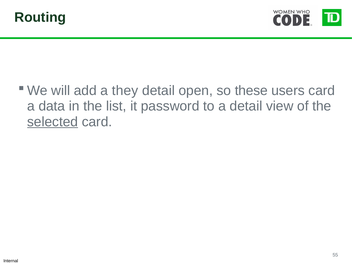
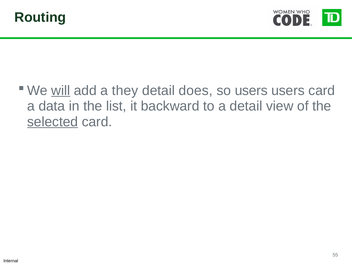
will underline: none -> present
open: open -> does
so these: these -> users
password: password -> backward
